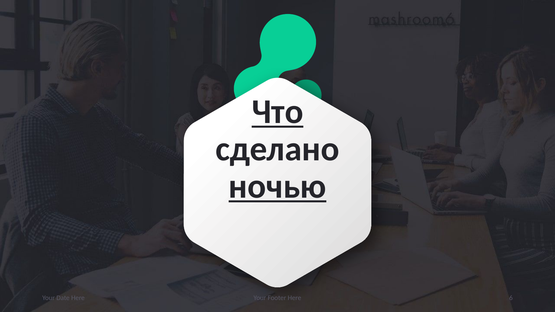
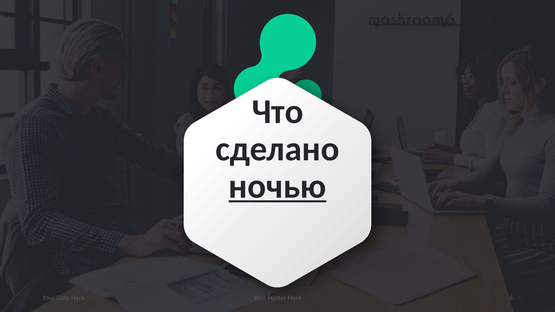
Что underline: present -> none
